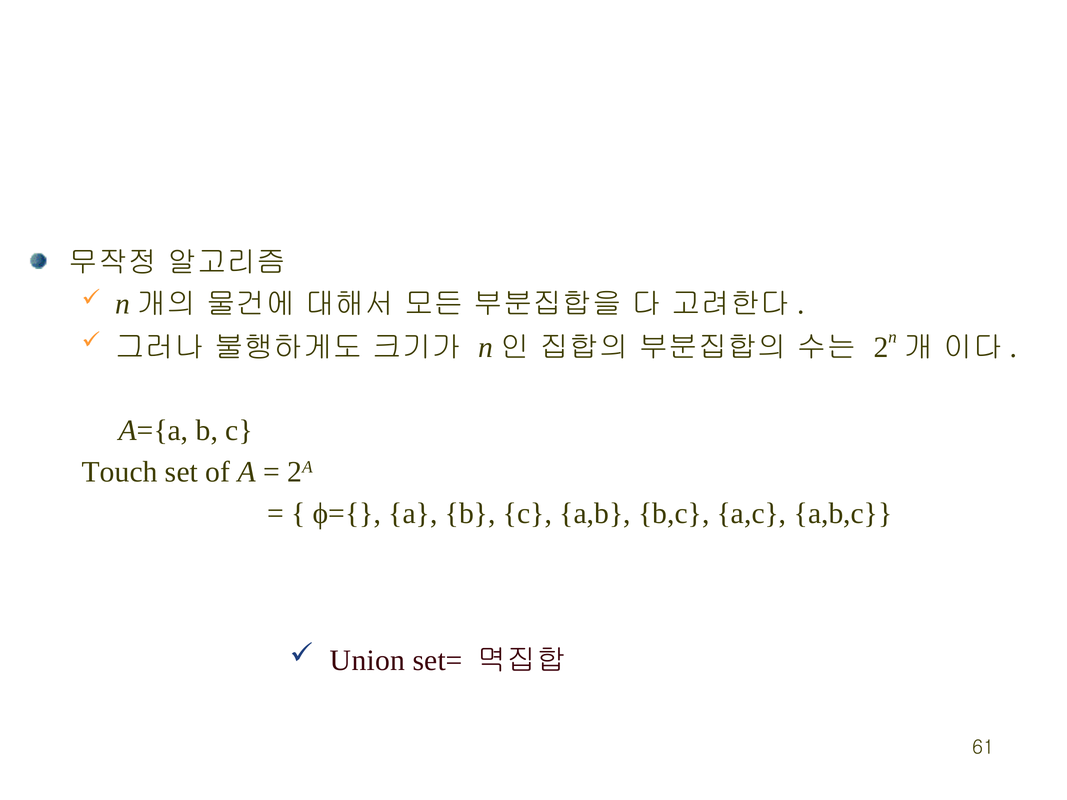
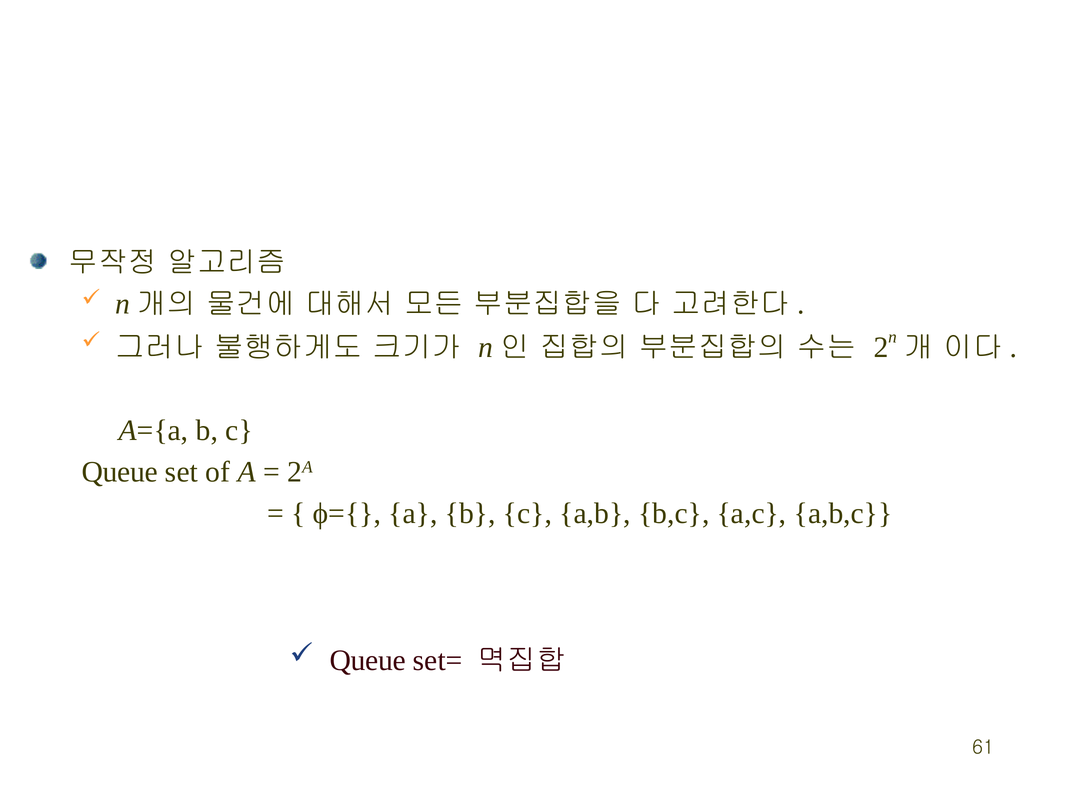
Touch at (120, 472): Touch -> Queue
Union at (368, 660): Union -> Queue
